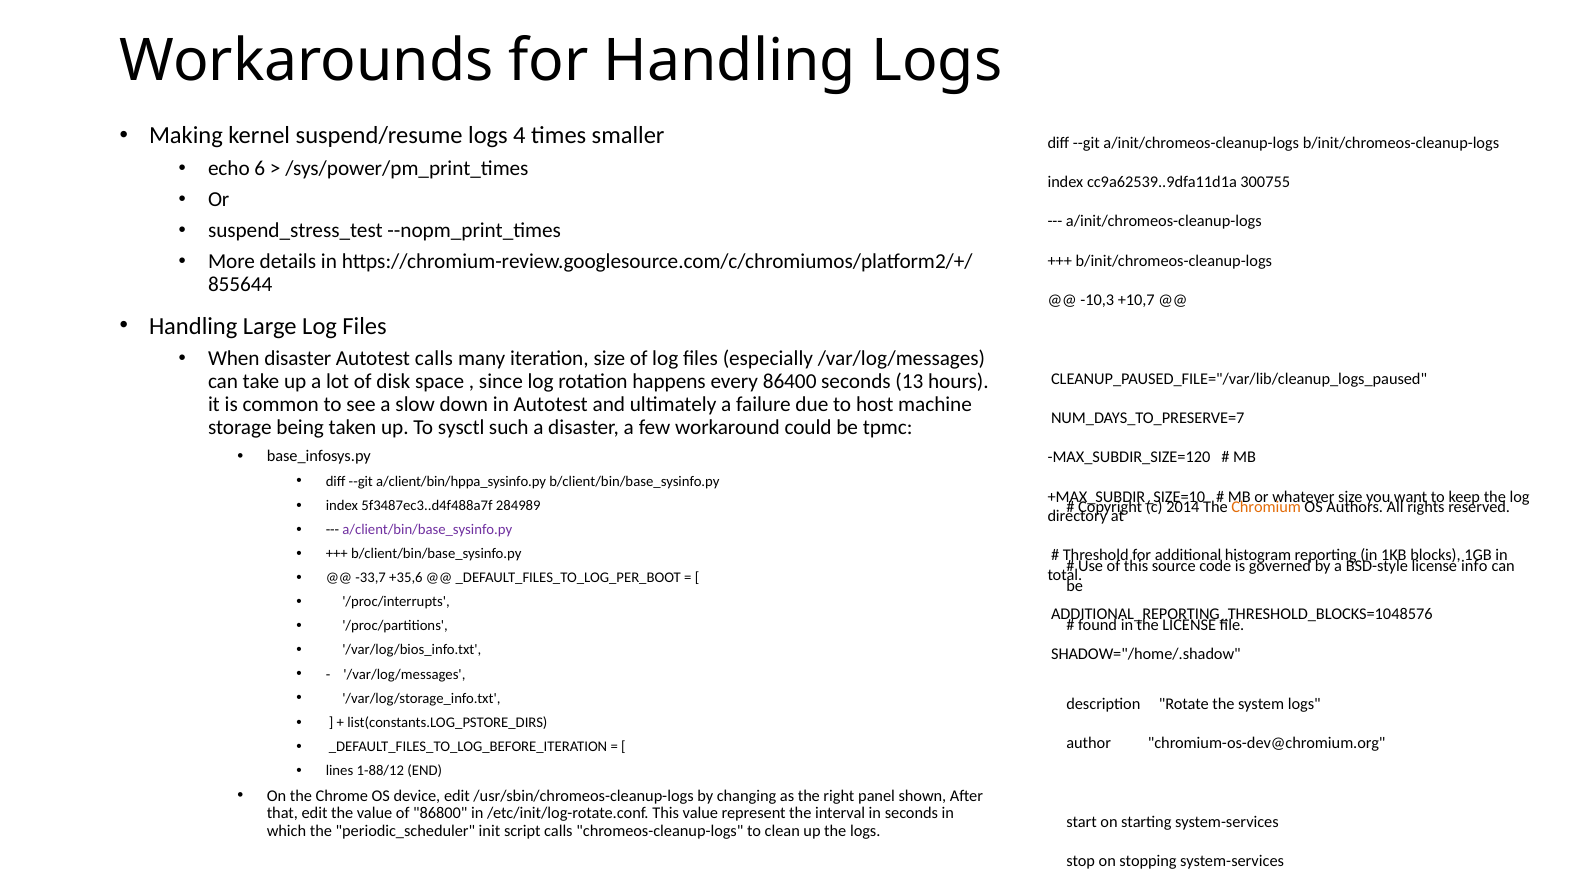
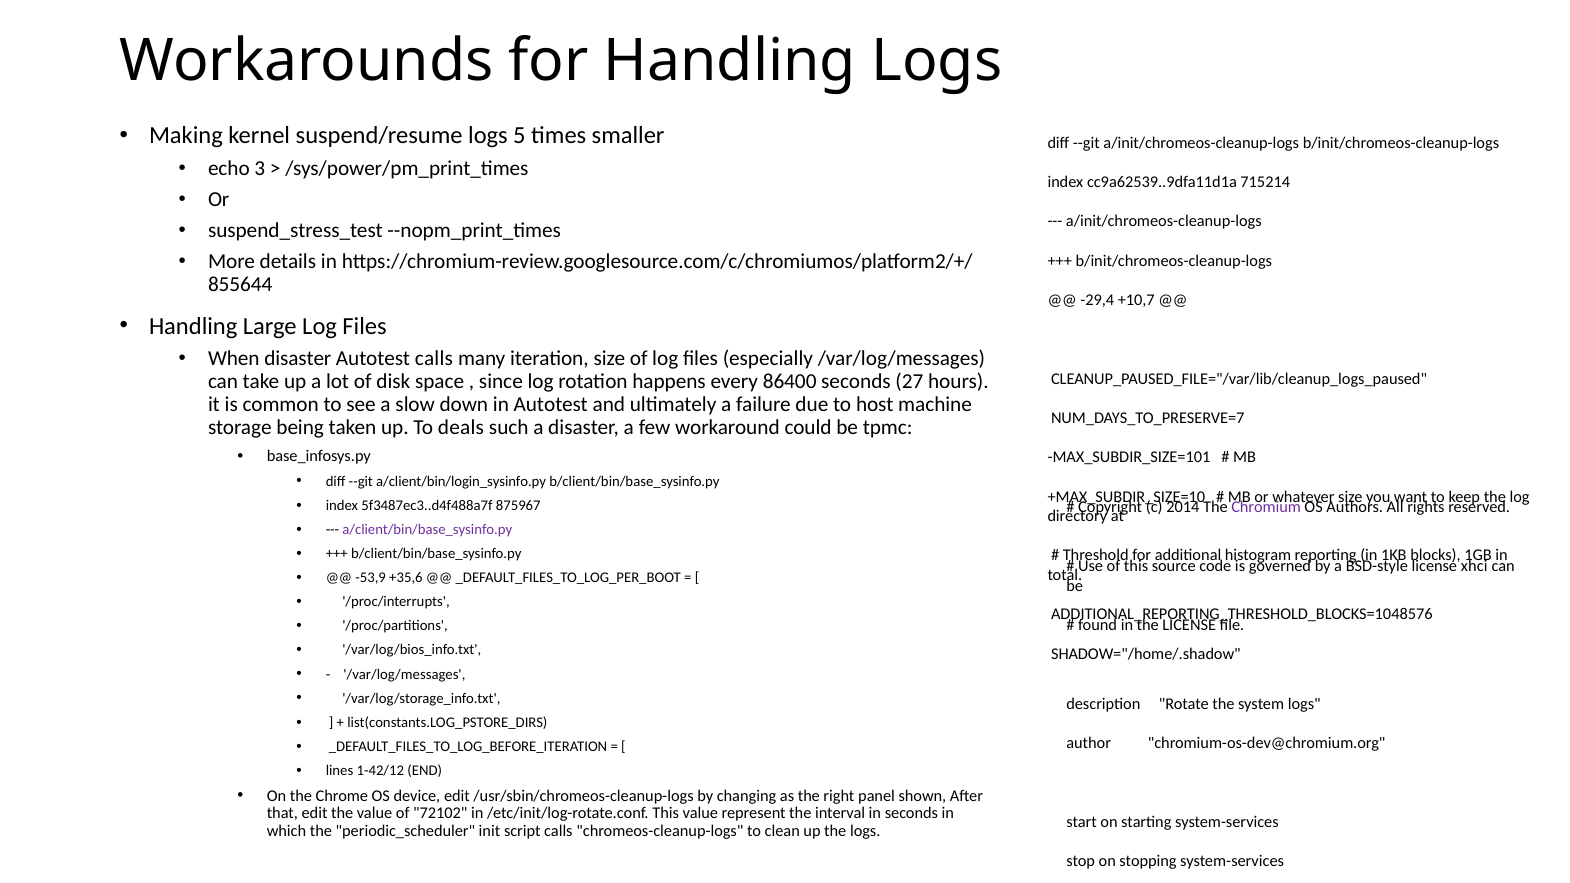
4: 4 -> 5
6: 6 -> 3
300755: 300755 -> 715214
-10,3: -10,3 -> -29,4
13: 13 -> 27
sysctl: sysctl -> deals
MAX_SUBDIR_SIZE=120: MAX_SUBDIR_SIZE=120 -> MAX_SUBDIR_SIZE=101
a/client/bin/hppa_sysinfo.py: a/client/bin/hppa_sysinfo.py -> a/client/bin/login_sysinfo.py
284989: 284989 -> 875967
Chromium colour: orange -> purple
info: info -> xhci
-33,7: -33,7 -> -53,9
1-88/12: 1-88/12 -> 1-42/12
86800: 86800 -> 72102
